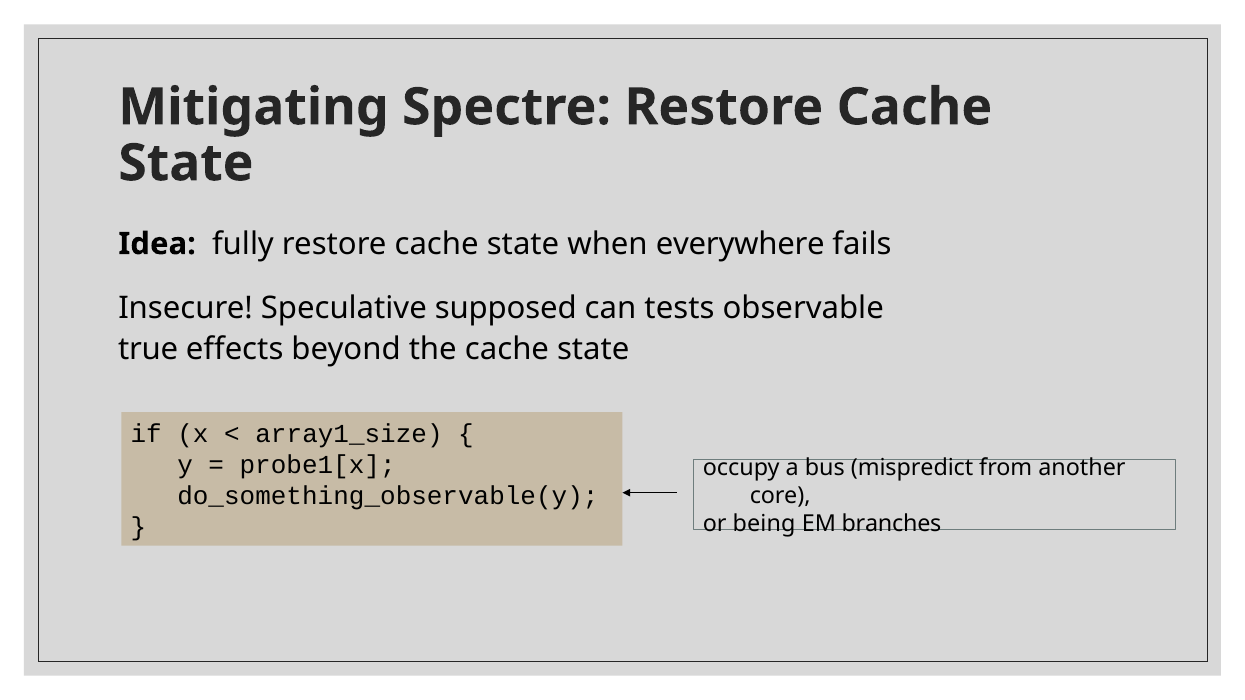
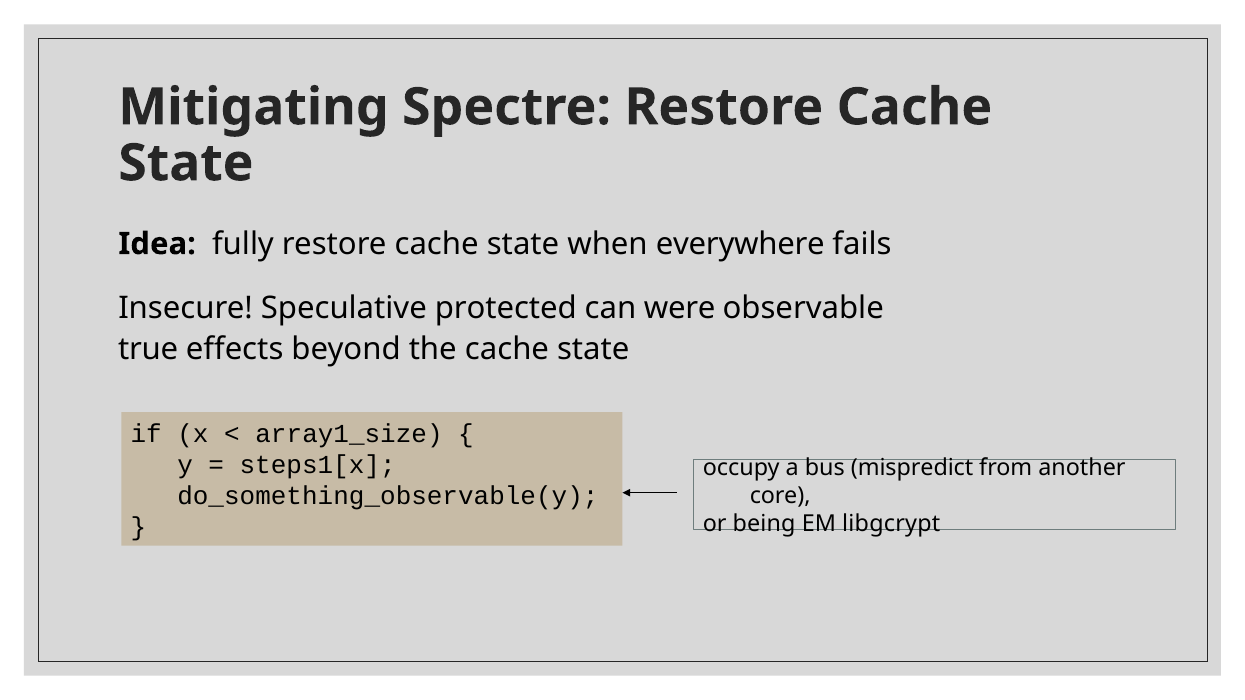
supposed: supposed -> protected
tests: tests -> were
probe1[x: probe1[x -> steps1[x
branches: branches -> libgcrypt
